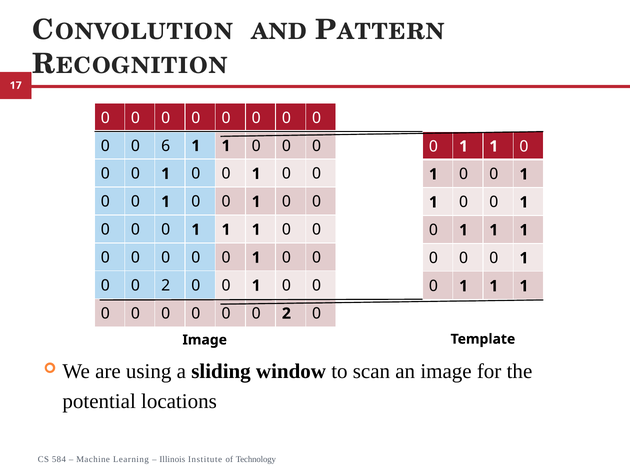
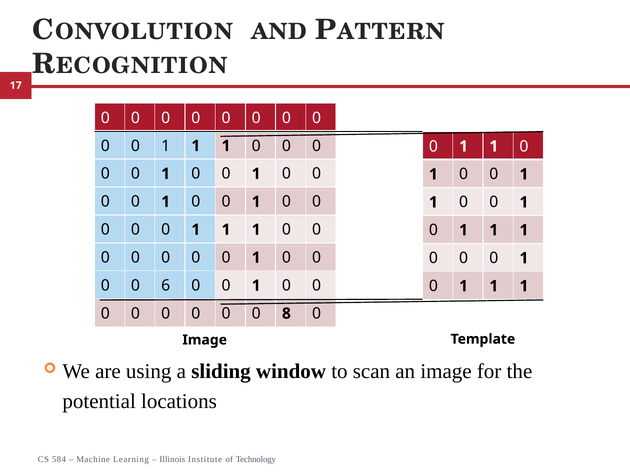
6 at (166, 146): 6 -> 1
2 at (166, 286): 2 -> 6
2 at (286, 314): 2 -> 8
